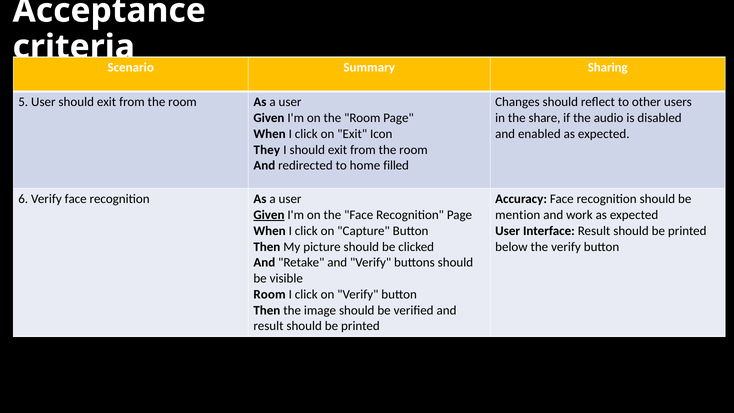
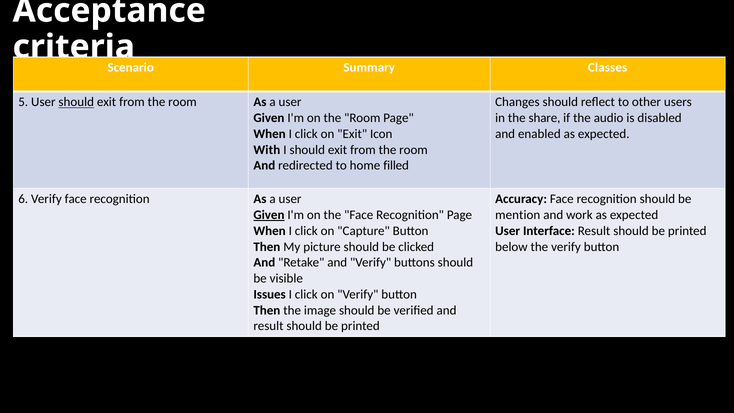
Sharing: Sharing -> Classes
should at (76, 102) underline: none -> present
They: They -> With
Room at (270, 294): Room -> Issues
